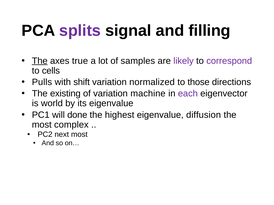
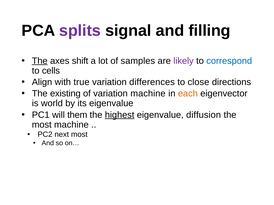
true: true -> shift
correspond colour: purple -> blue
Pulls: Pulls -> Align
shift: shift -> true
normalized: normalized -> differences
those: those -> close
each colour: purple -> orange
done: done -> them
highest underline: none -> present
most complex: complex -> machine
